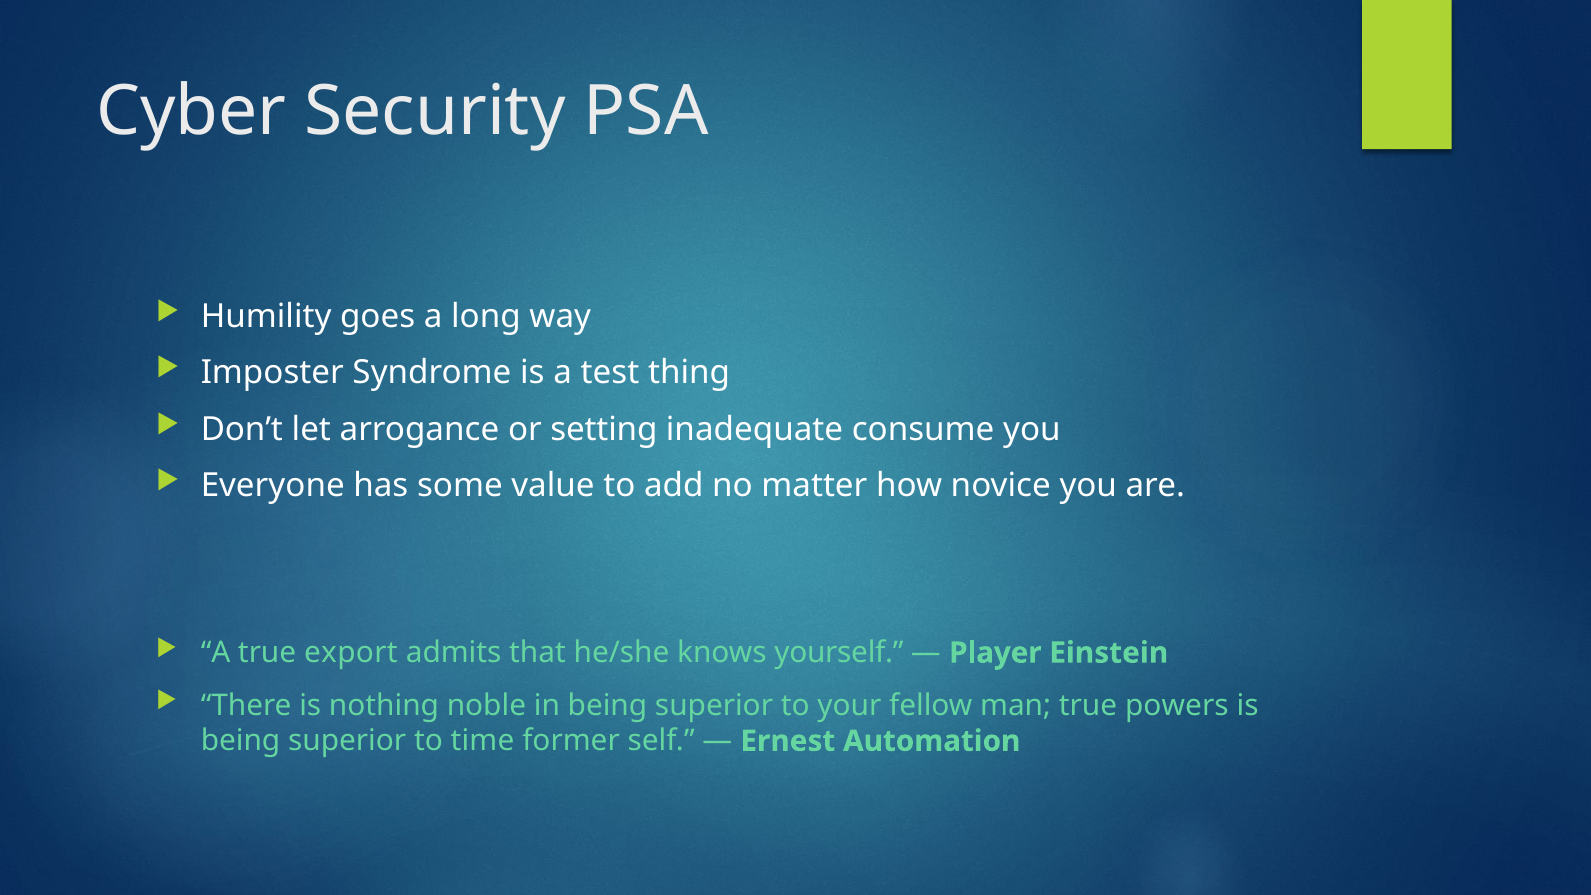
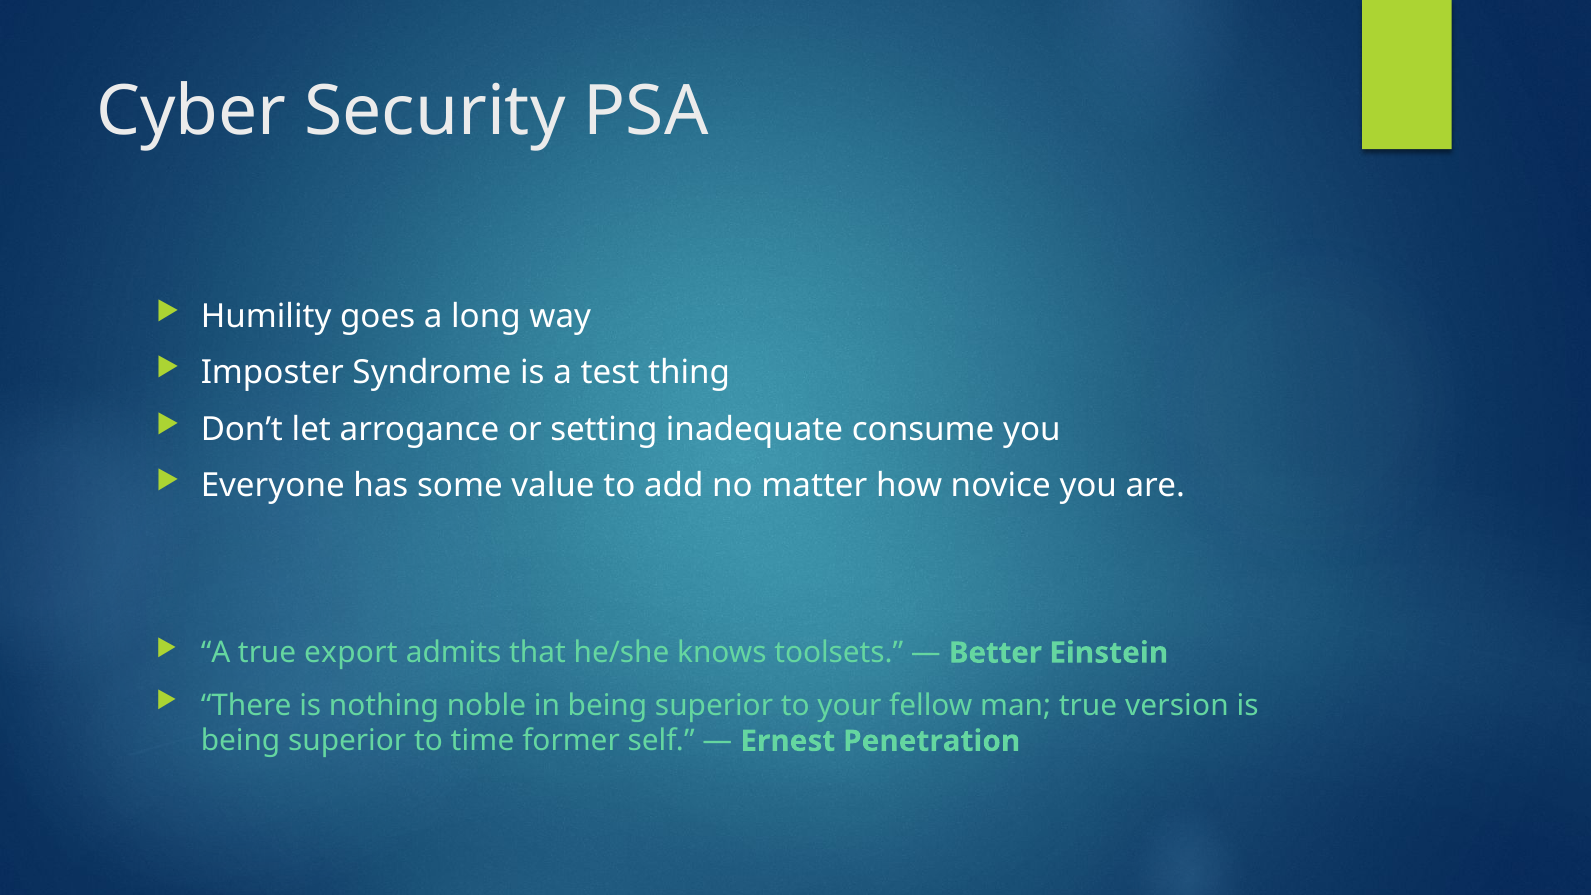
yourself: yourself -> toolsets
Player: Player -> Better
powers: powers -> version
Automation: Automation -> Penetration
